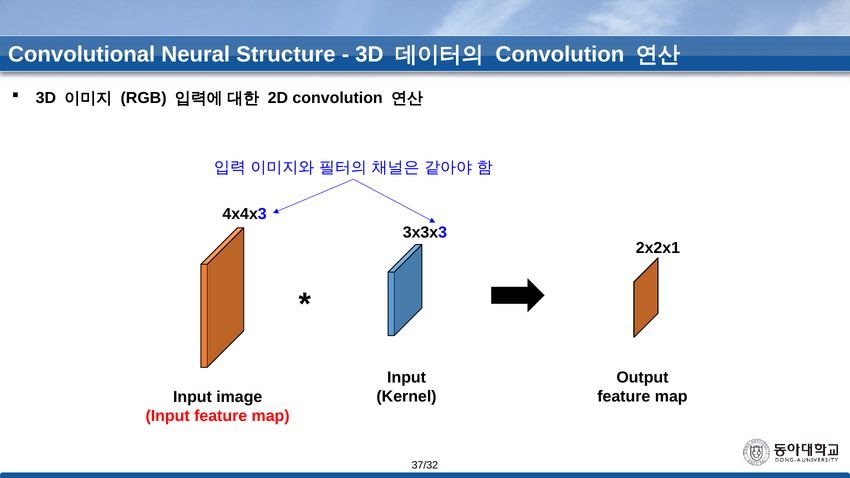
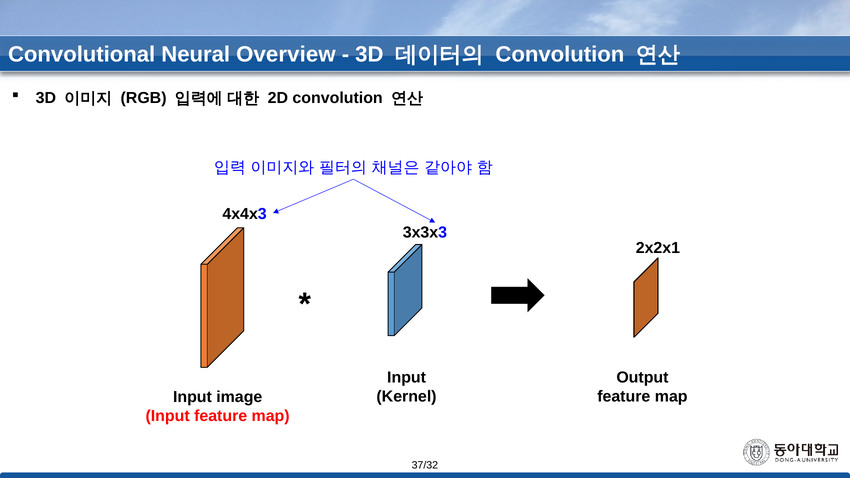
Structure: Structure -> Overview
